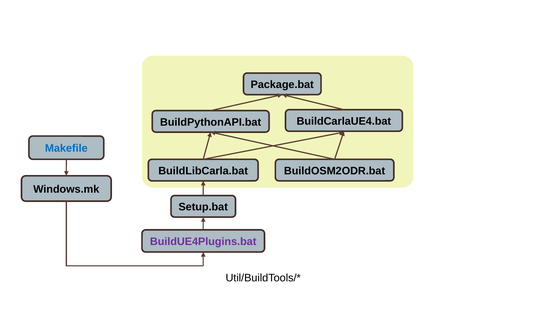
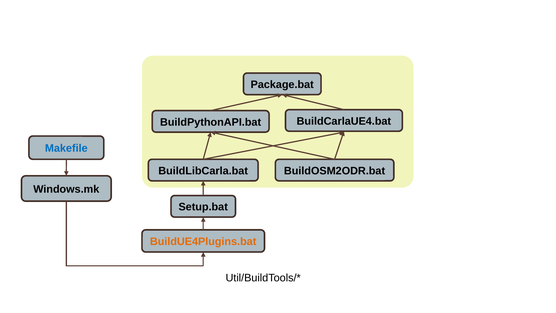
BuildUE4Plugins.bat colour: purple -> orange
